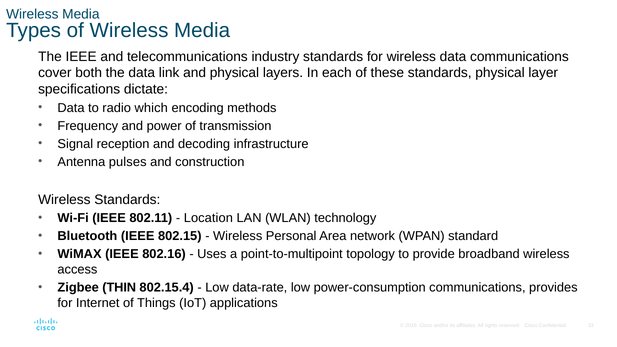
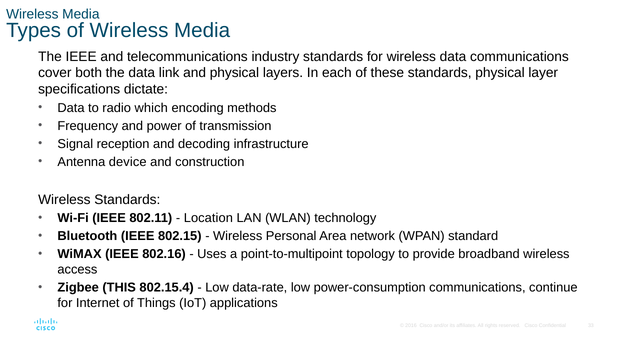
pulses: pulses -> device
THIN: THIN -> THIS
provides: provides -> continue
